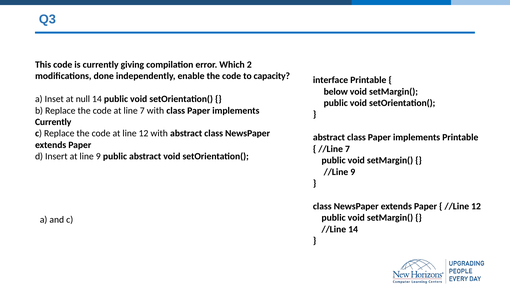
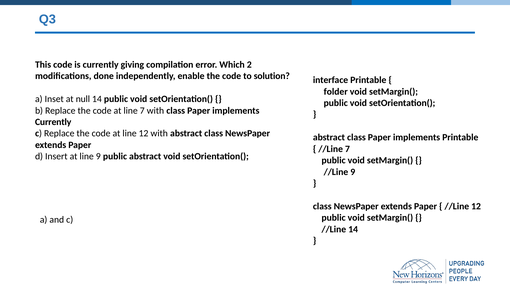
capacity: capacity -> solution
below: below -> folder
